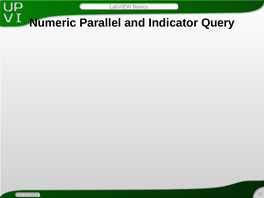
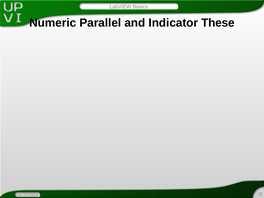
Query: Query -> These
